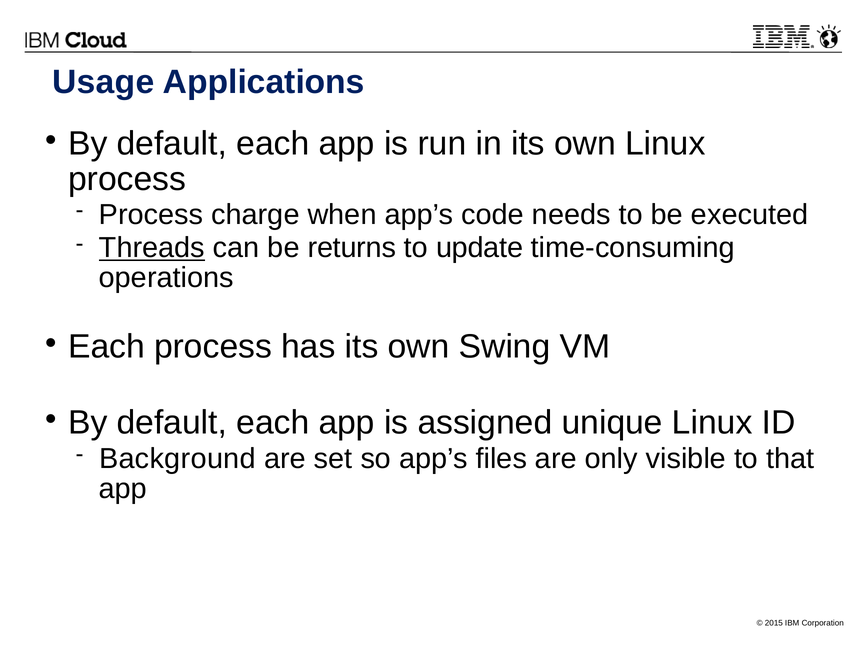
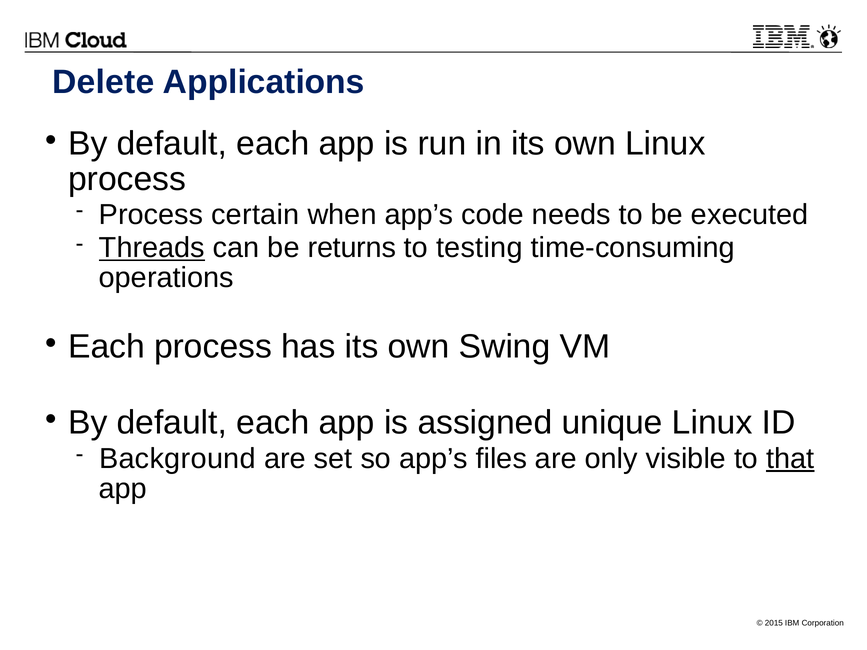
Usage: Usage -> Delete
charge: charge -> certain
update: update -> testing
that underline: none -> present
